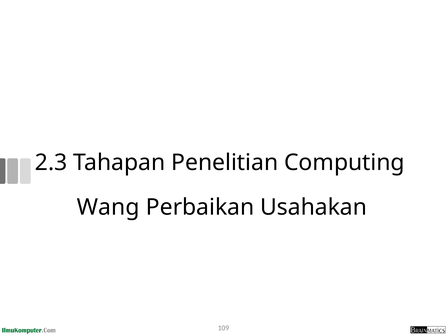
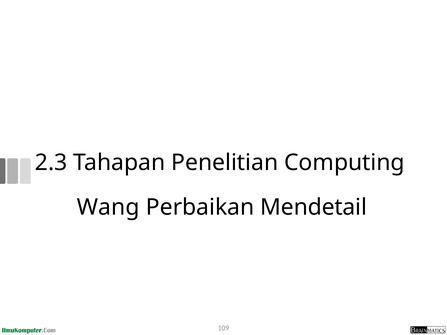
Usahakan: Usahakan -> Mendetail
